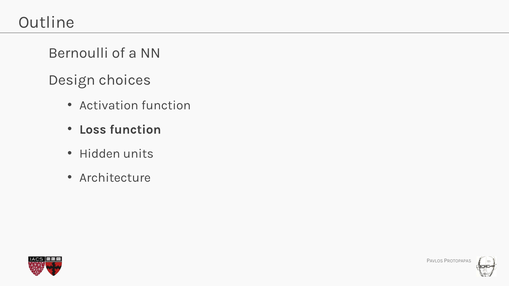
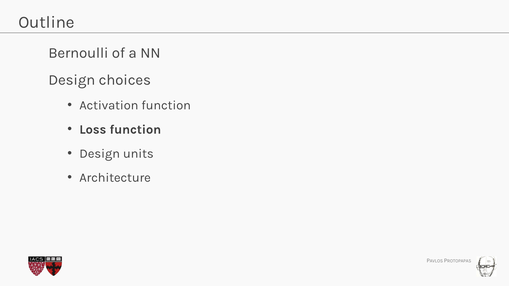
Hidden at (100, 154): Hidden -> Design
